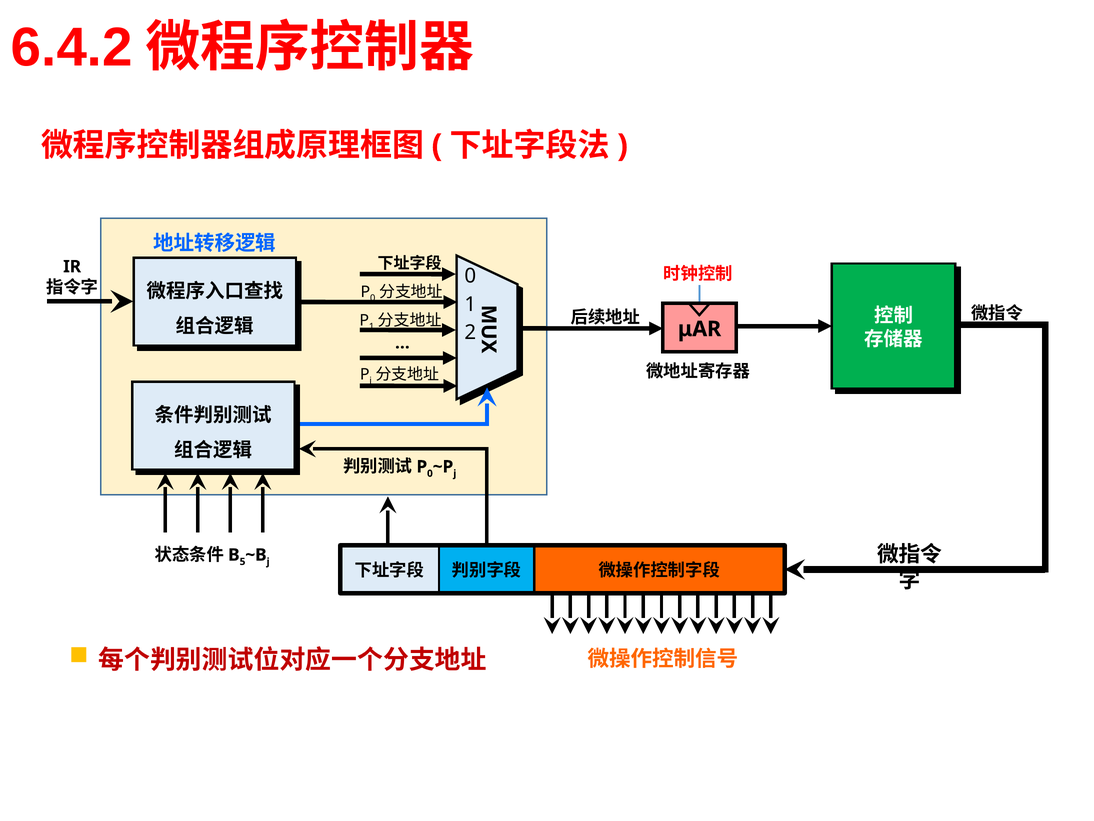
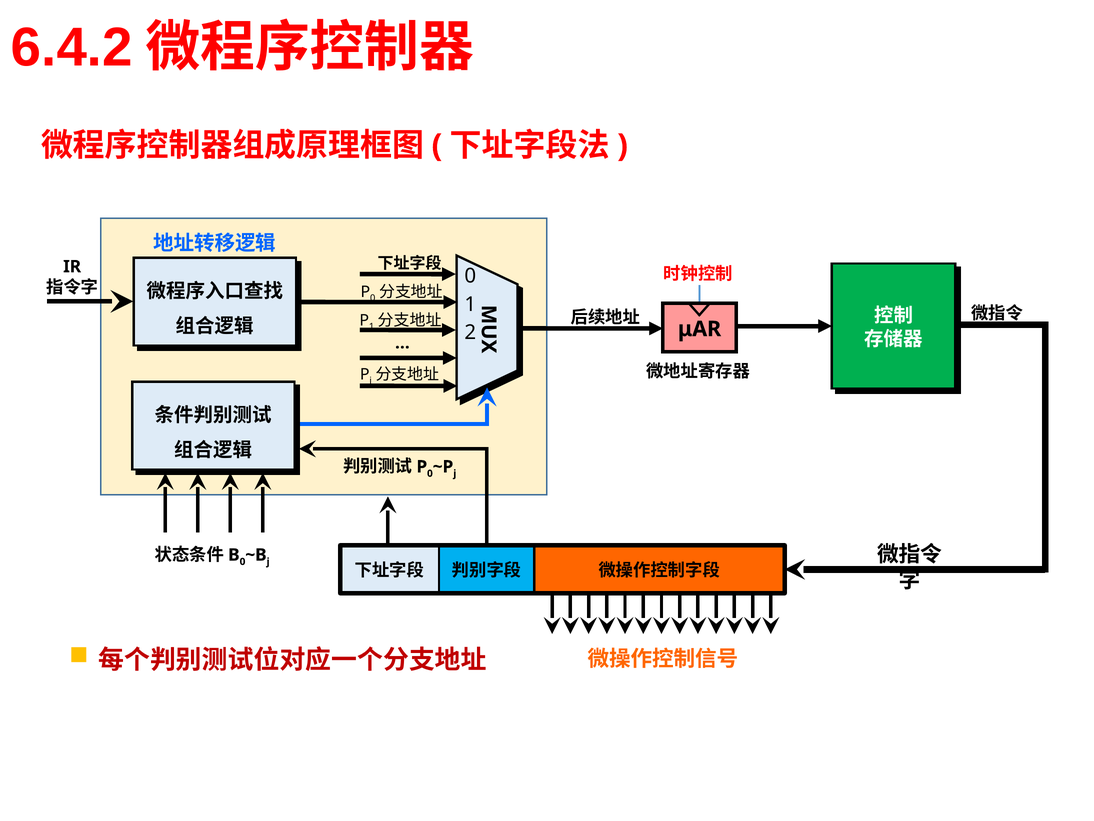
5 at (243, 561): 5 -> 0
